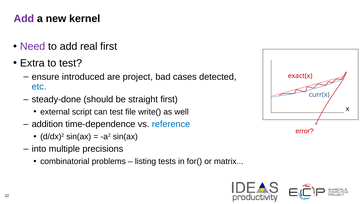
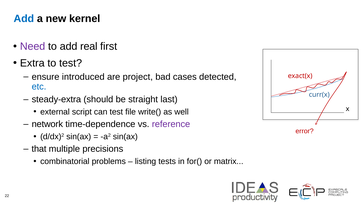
Add at (24, 19) colour: purple -> blue
steady-done: steady-done -> steady-extra
straight first: first -> last
addition: addition -> network
reference colour: blue -> purple
into: into -> that
